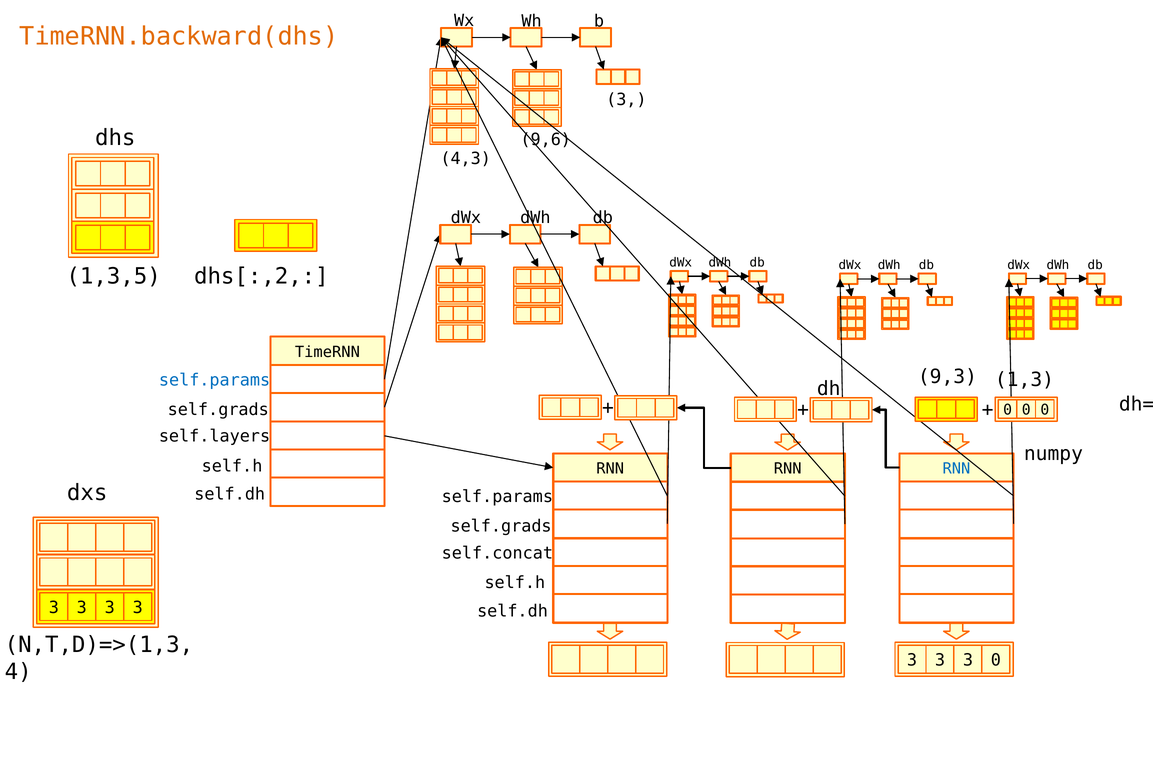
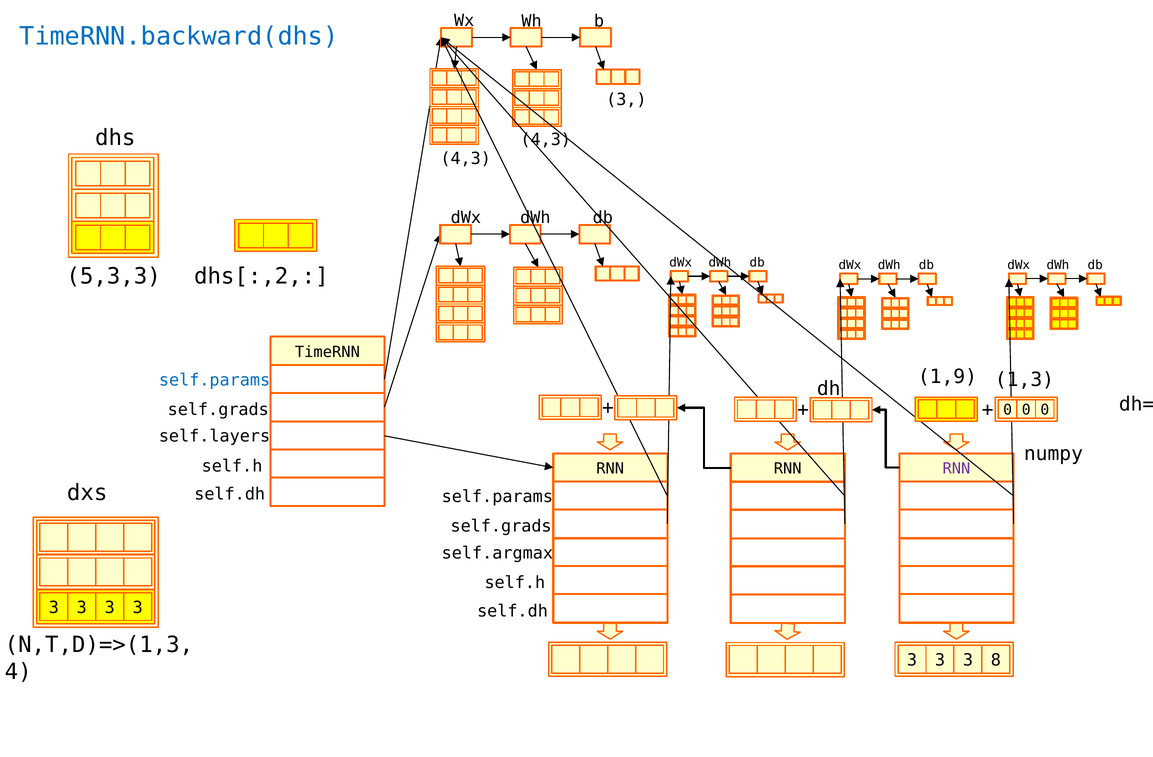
TimeRNN.backward(dhs colour: orange -> blue
9,6 at (546, 140): 9,6 -> 4,3
1,3,5: 1,3,5 -> 5,3,3
9,3: 9,3 -> 1,9
RNN at (956, 469) colour: blue -> purple
self.concat: self.concat -> self.argmax
0 at (996, 661): 0 -> 8
